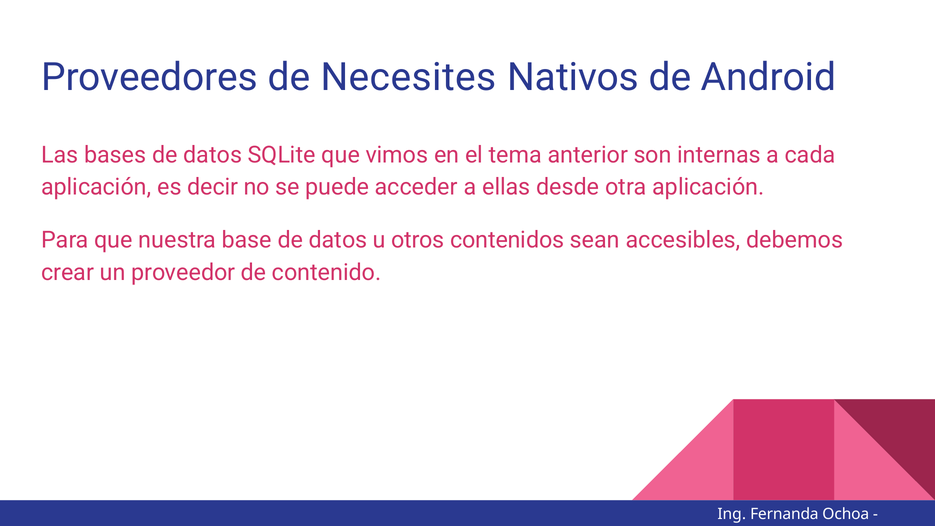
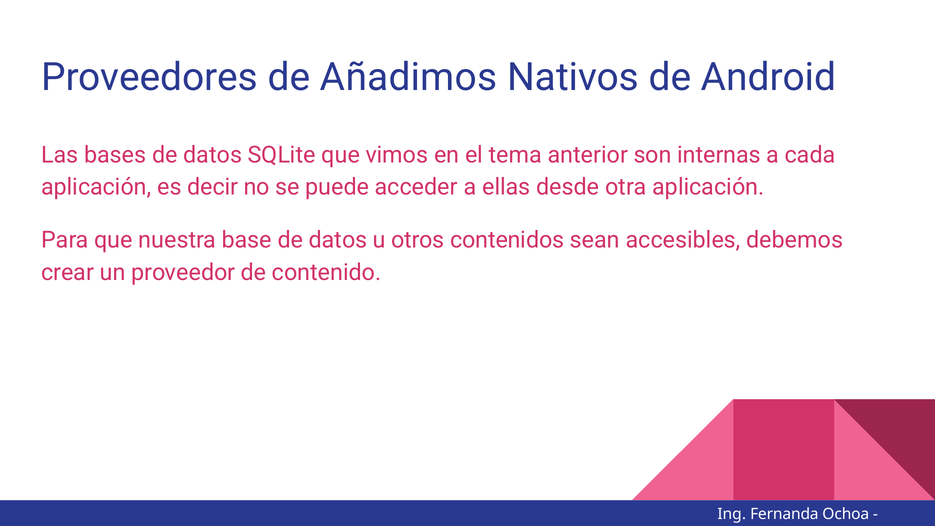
Necesites: Necesites -> Añadimos
